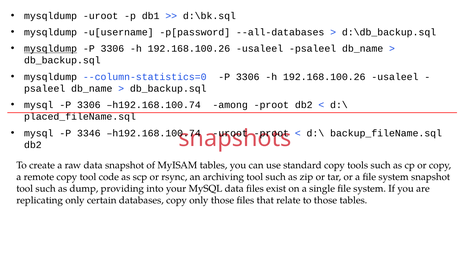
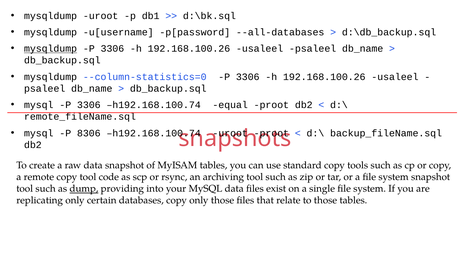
among: among -> equal
placed_fileName.sql: placed_fileName.sql -> remote_fileName.sql
3346: 3346 -> 8306
dump underline: none -> present
